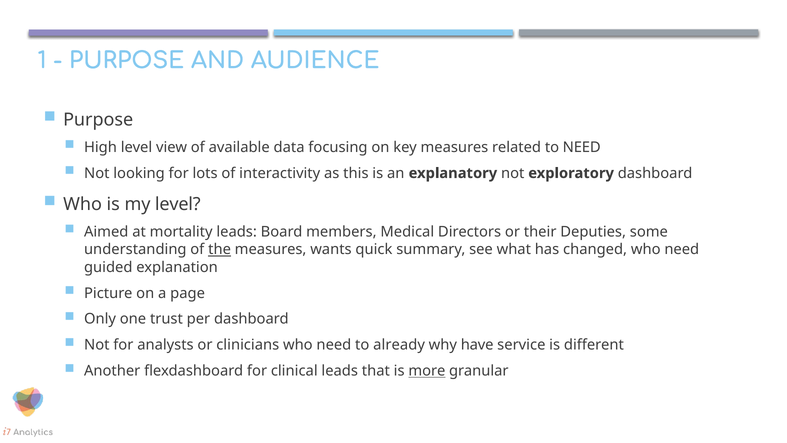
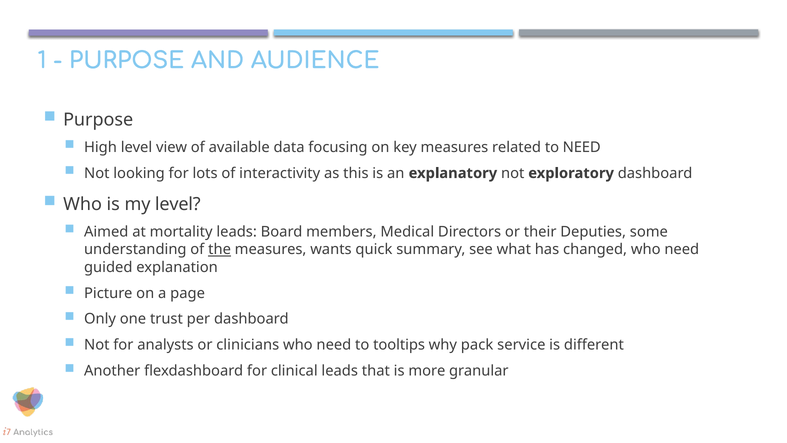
already: already -> tooltips
have: have -> pack
more underline: present -> none
